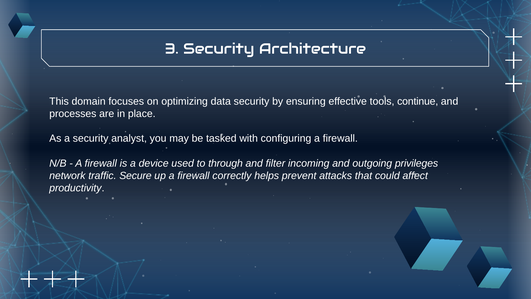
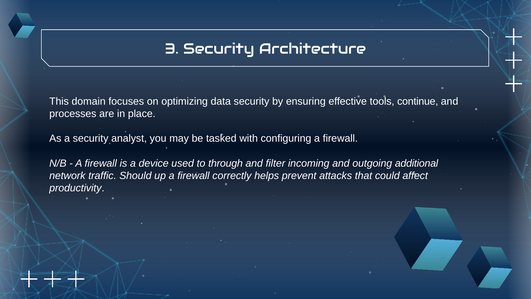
privileges: privileges -> additional
Secure: Secure -> Should
